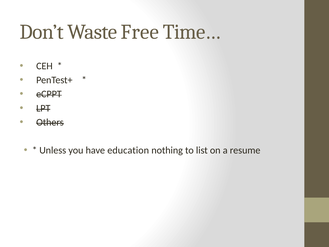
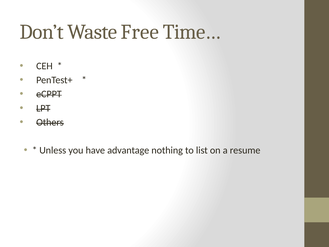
education: education -> advantage
